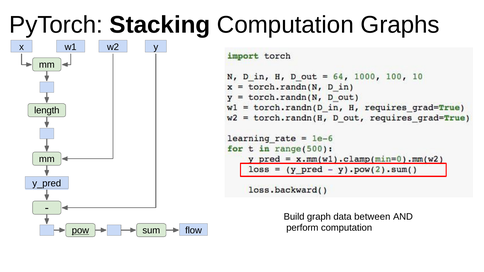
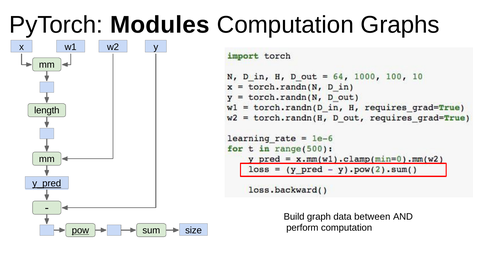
Stacking: Stacking -> Modules
y_pred underline: none -> present
flow: flow -> size
